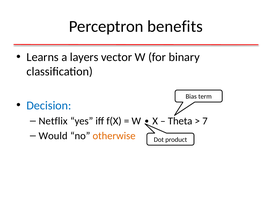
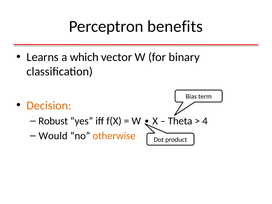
layers: layers -> which
Decision colour: blue -> orange
Netflix: Netflix -> Robust
7: 7 -> 4
